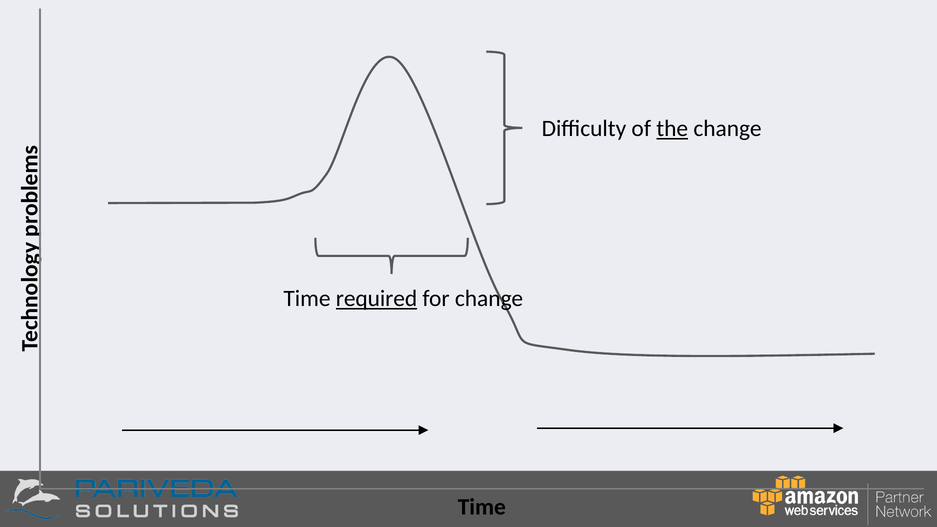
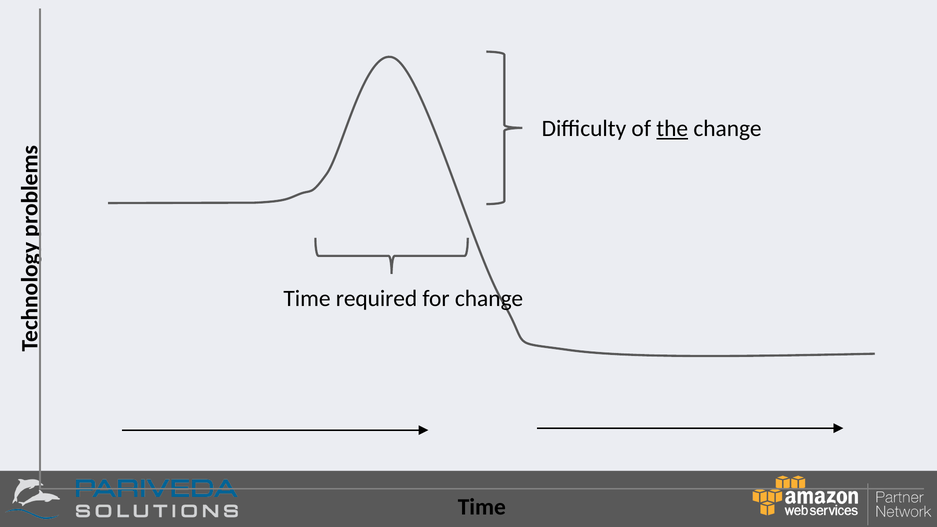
required underline: present -> none
